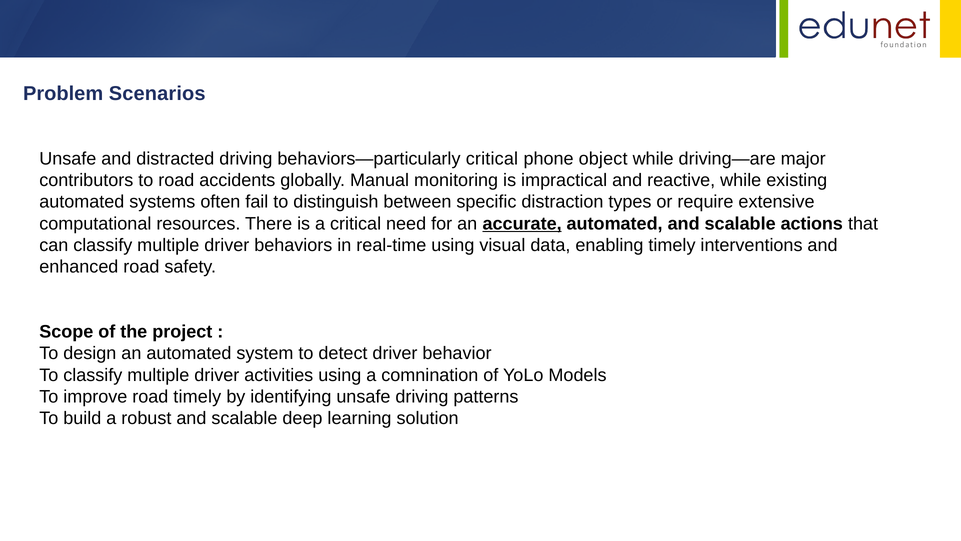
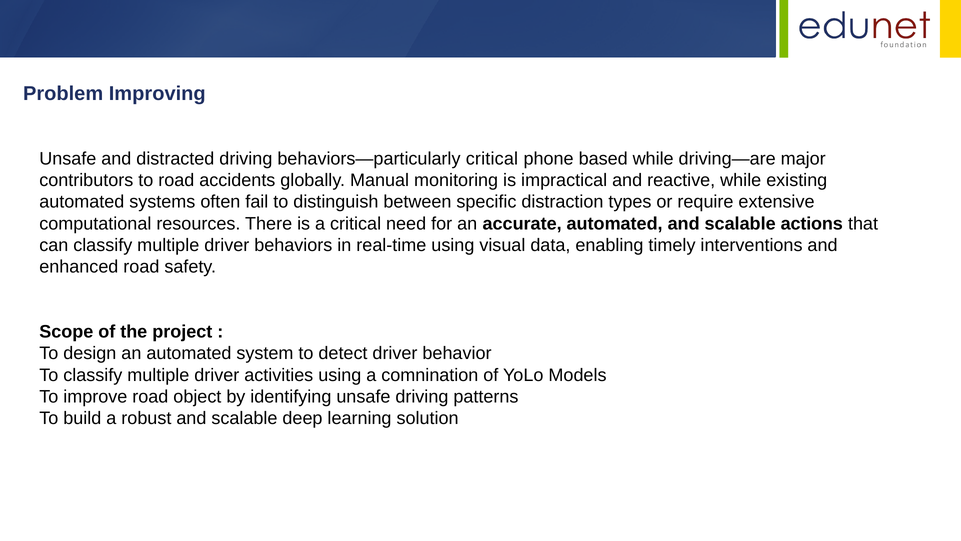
Scenarios: Scenarios -> Improving
object: object -> based
accurate underline: present -> none
road timely: timely -> object
